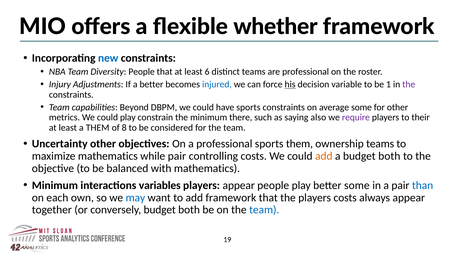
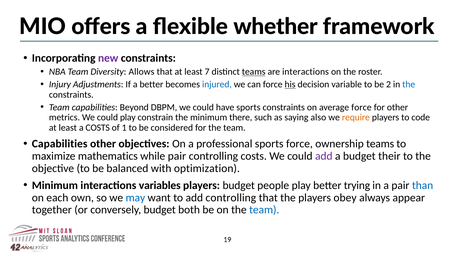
new colour: blue -> purple
Diversity People: People -> Allows
6: 6 -> 7
teams at (254, 72) underline: none -> present
are professional: professional -> interactions
1: 1 -> 2
the at (409, 84) colour: purple -> blue
average some: some -> force
require colour: purple -> orange
their: their -> code
a THEM: THEM -> COSTS
8: 8 -> 1
Uncertainty at (60, 144): Uncertainty -> Capabilities
sports them: them -> force
add at (324, 156) colour: orange -> purple
a budget both: both -> their
with mathematics: mathematics -> optimization
players appear: appear -> budget
better some: some -> trying
add framework: framework -> controlling
players costs: costs -> obey
